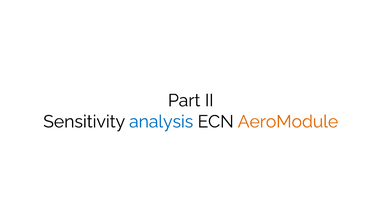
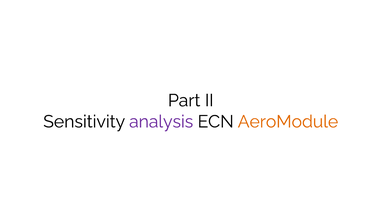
analysis colour: blue -> purple
